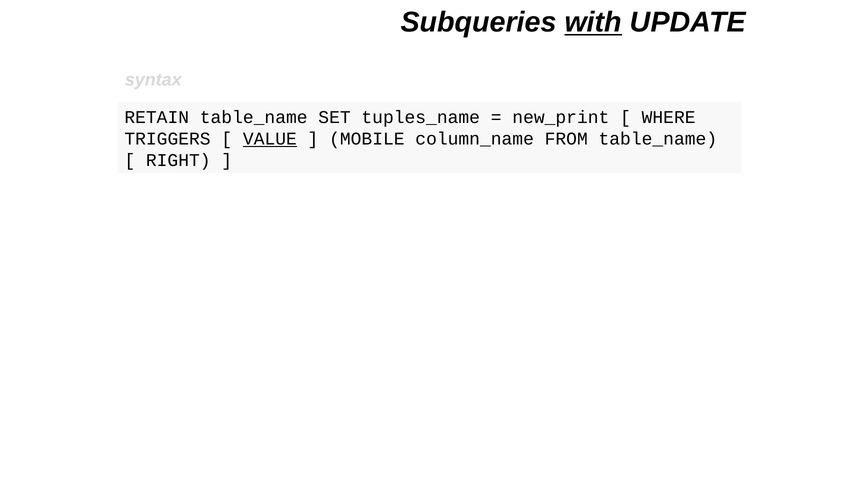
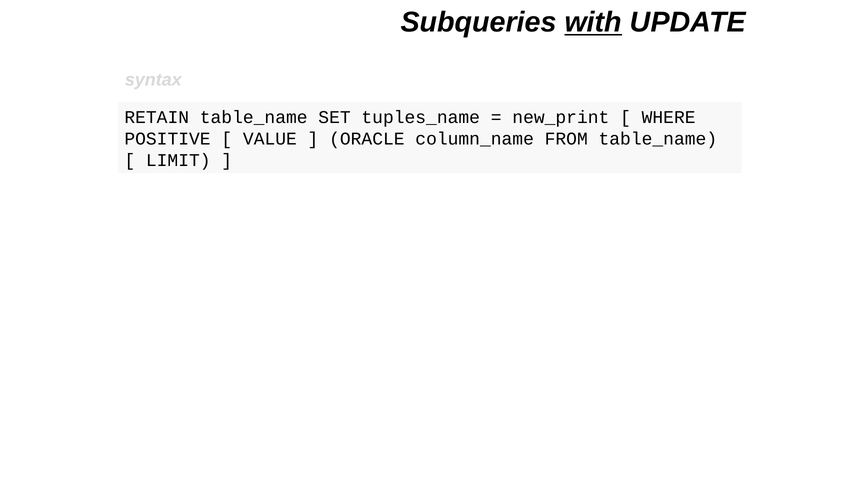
TRIGGERS: TRIGGERS -> POSITIVE
VALUE underline: present -> none
MOBILE: MOBILE -> ORACLE
RIGHT: RIGHT -> LIMIT
